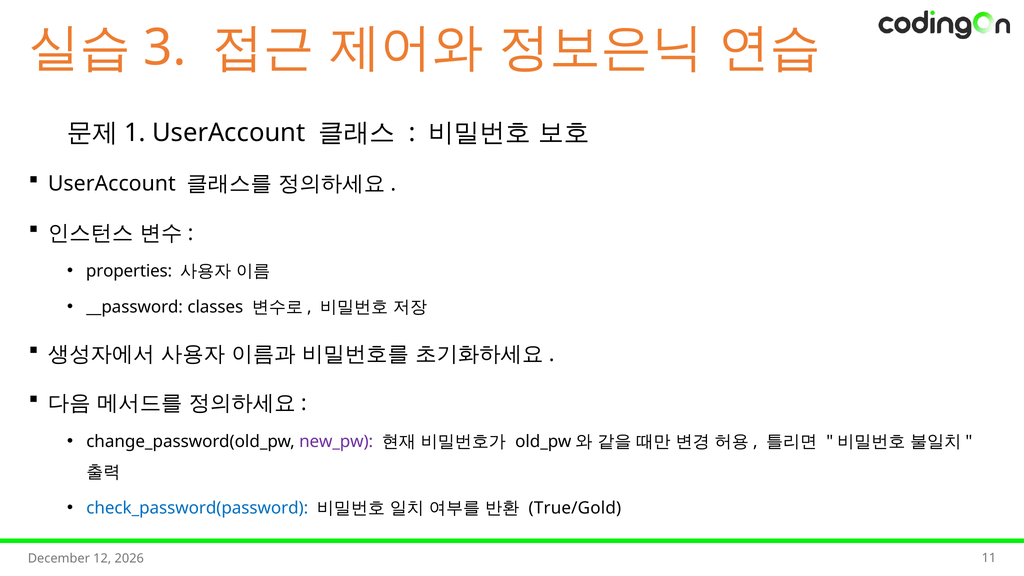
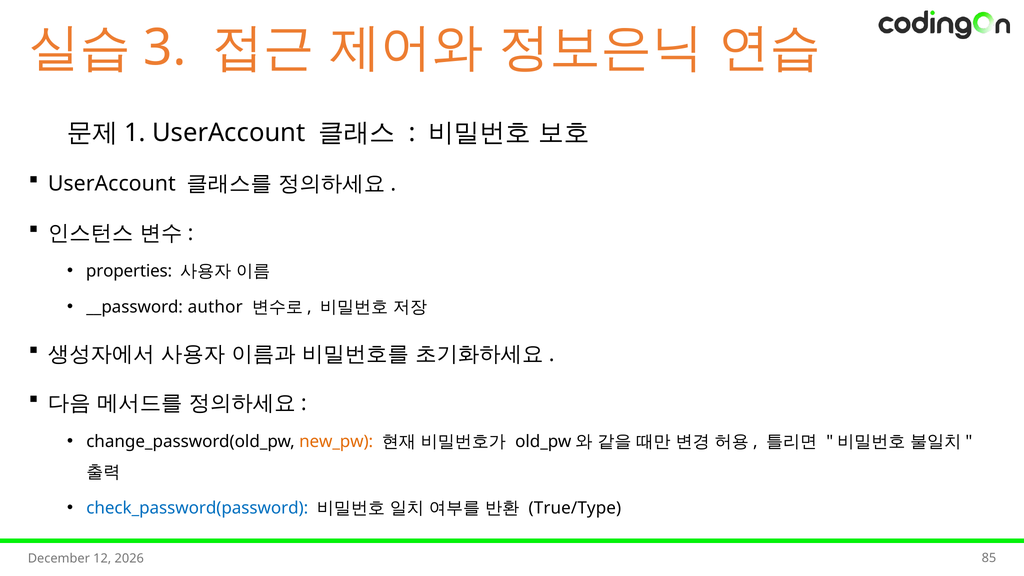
classes: classes -> author
new_pw colour: purple -> orange
True/Gold: True/Gold -> True/Type
11: 11 -> 85
